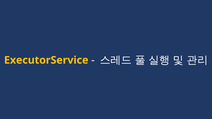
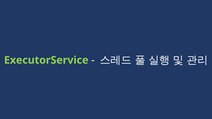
ExecutorService colour: yellow -> light green
